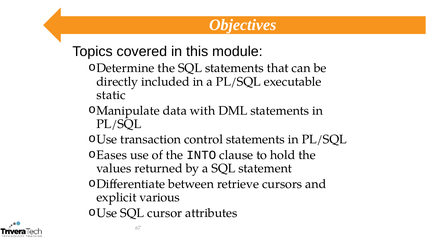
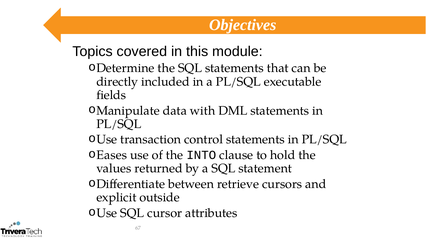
static: static -> fields
various: various -> outside
